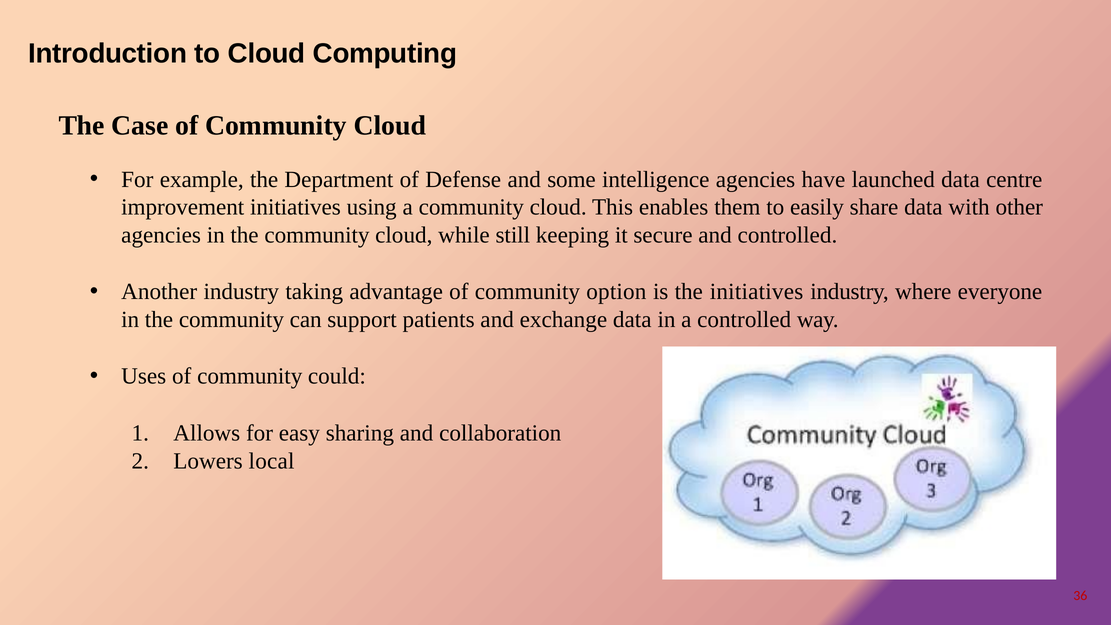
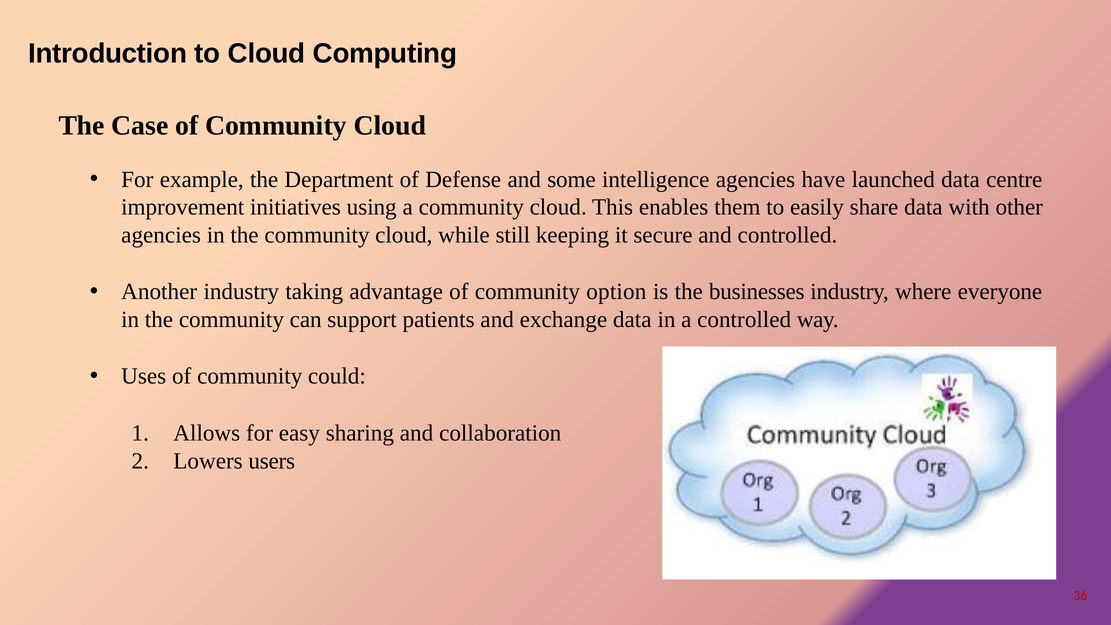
the initiatives: initiatives -> businesses
local: local -> users
